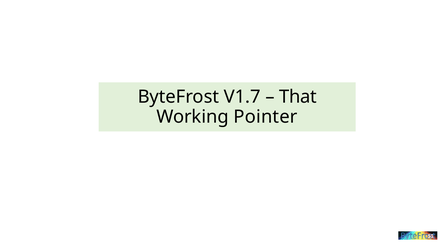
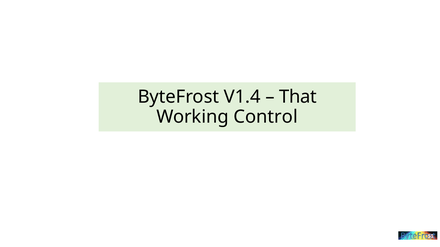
V1.7: V1.7 -> V1.4
Pointer: Pointer -> Control
